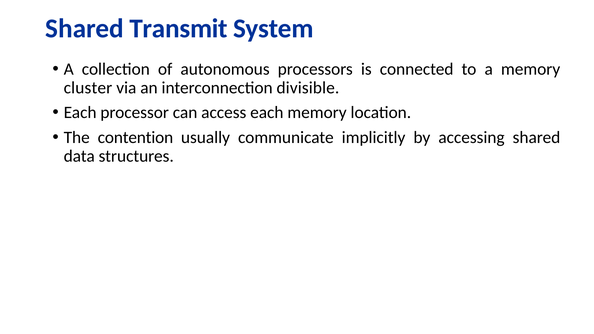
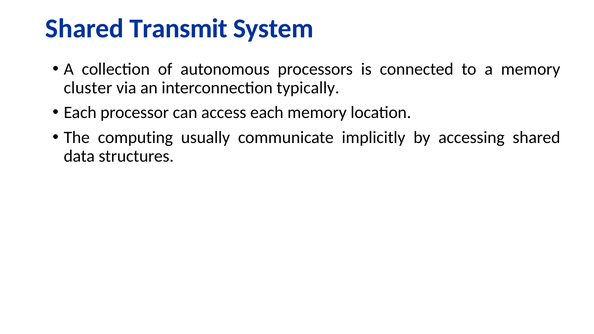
divisible: divisible -> typically
contention: contention -> computing
